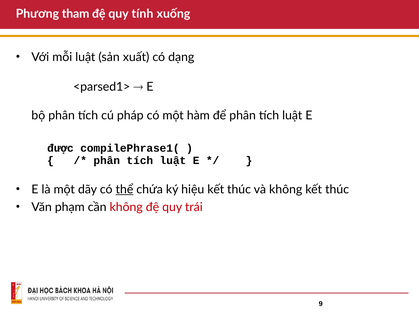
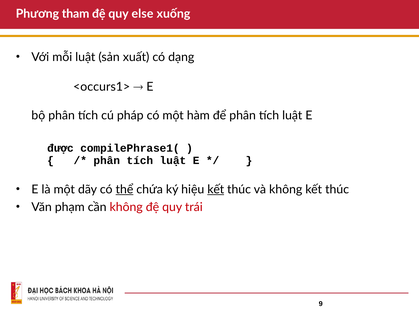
tính: tính -> else
<parsed1>: <parsed1> -> <occurs1>
kết at (216, 190) underline: none -> present
